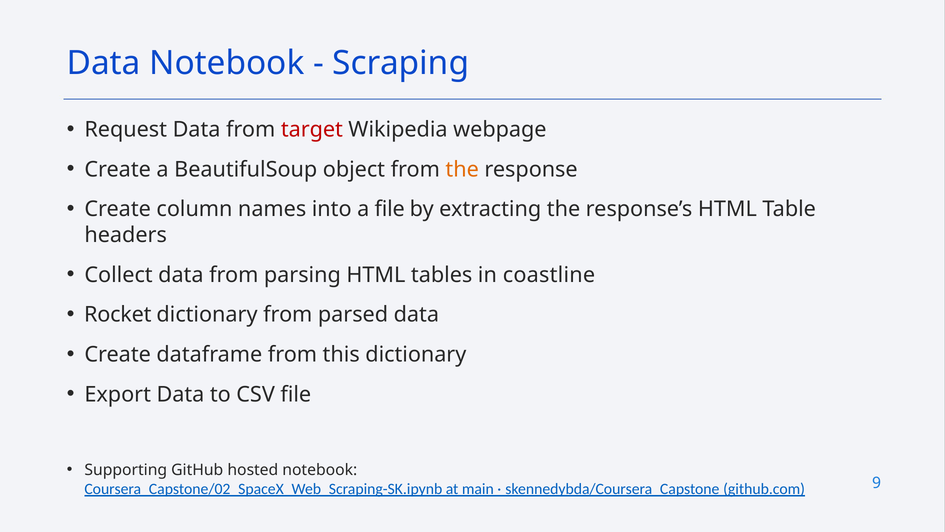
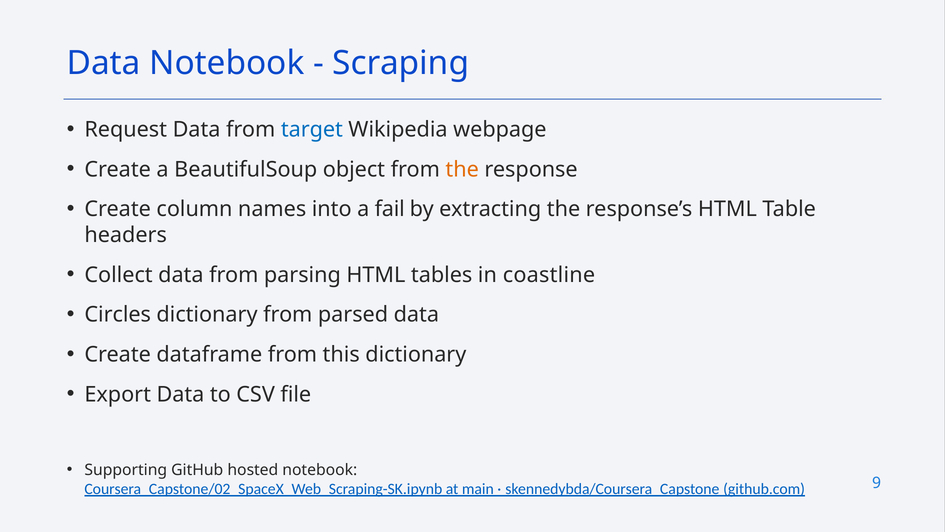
target colour: red -> blue
a file: file -> fail
Rocket: Rocket -> Circles
